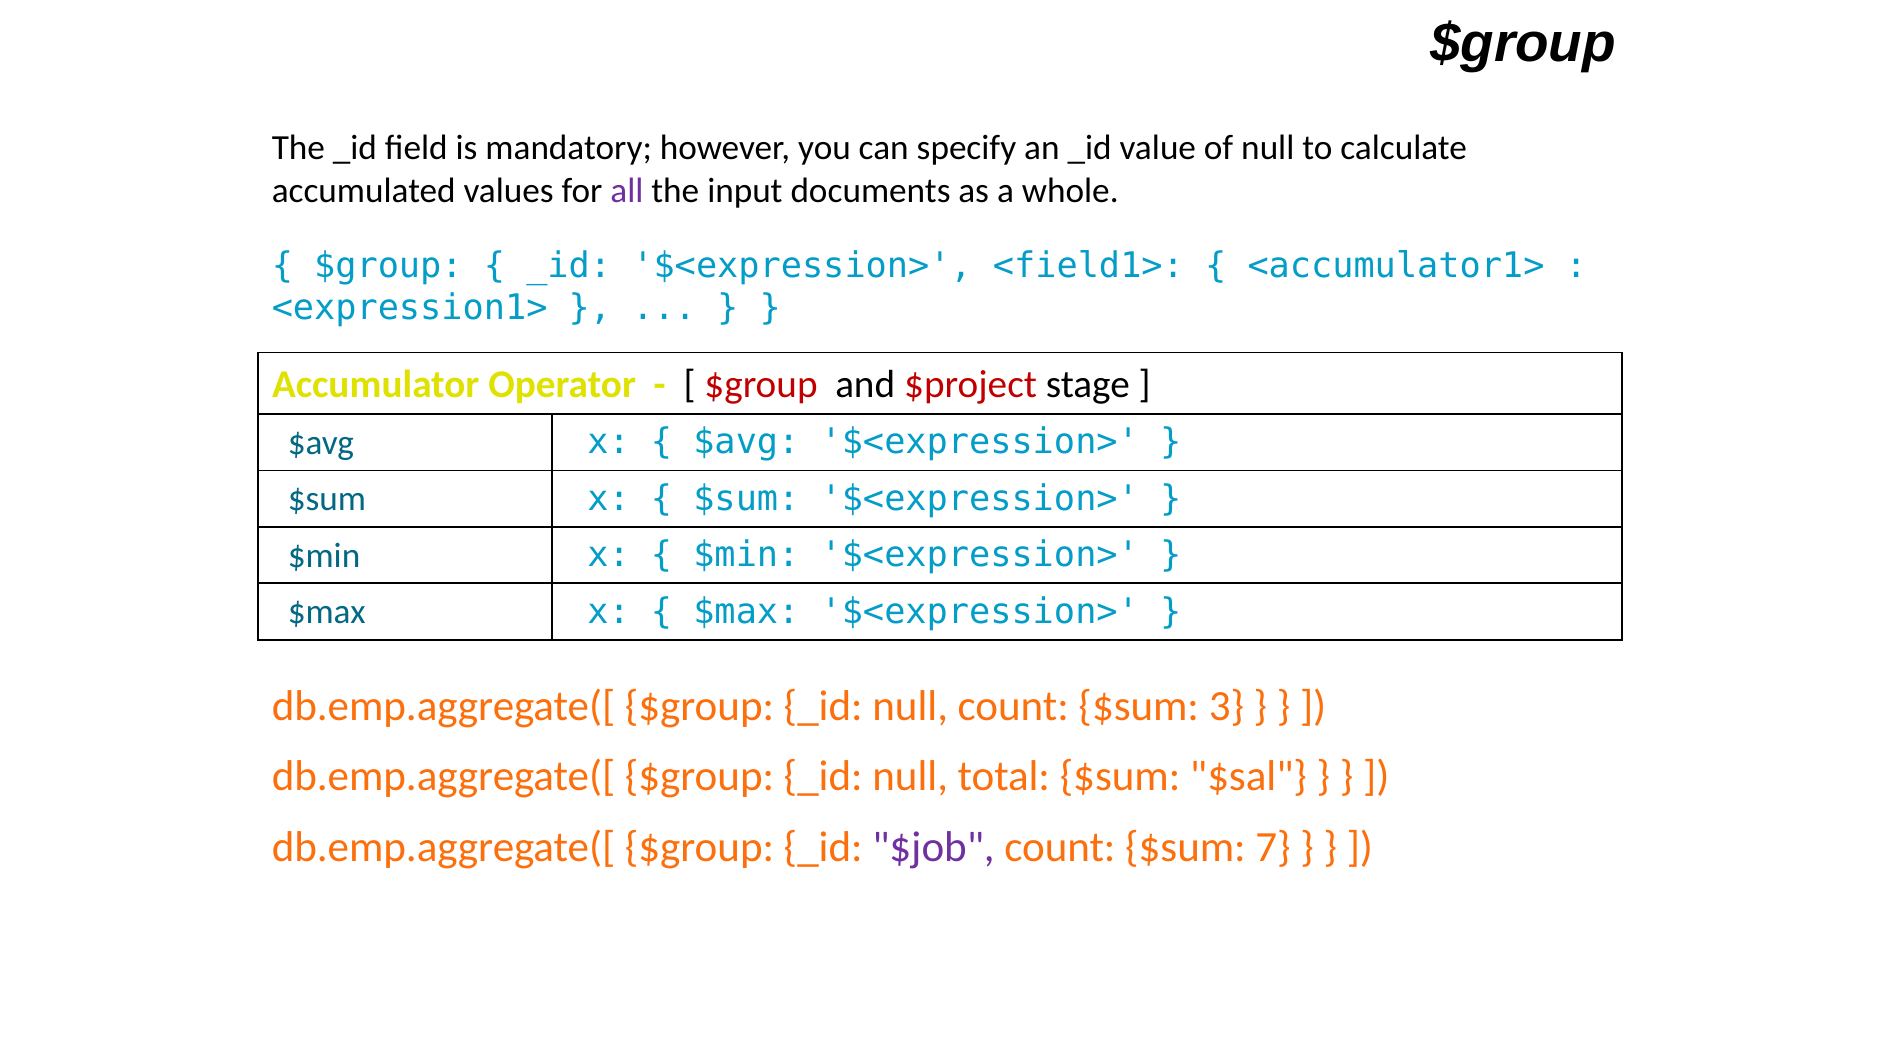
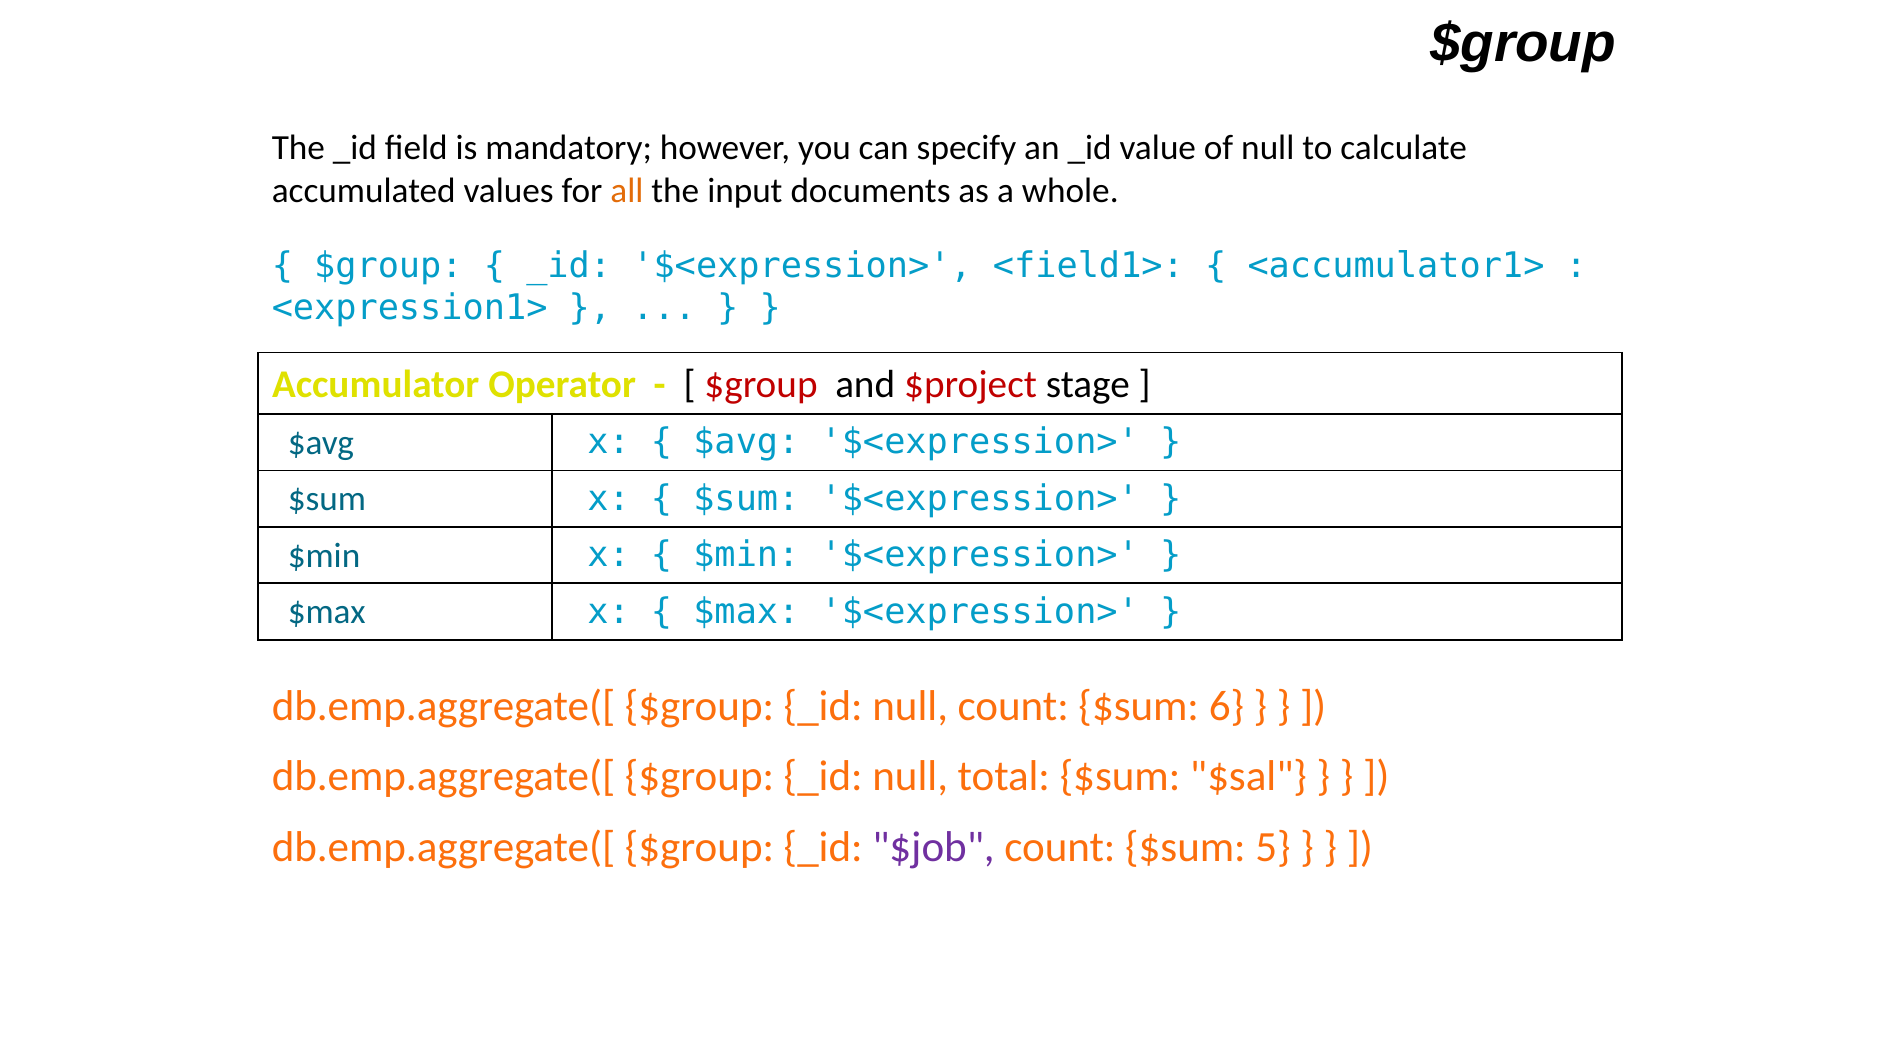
all colour: purple -> orange
3: 3 -> 6
7: 7 -> 5
